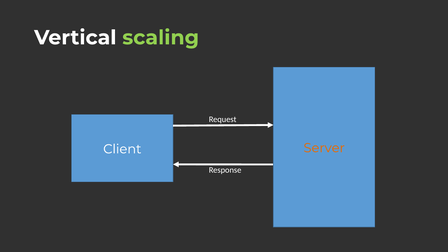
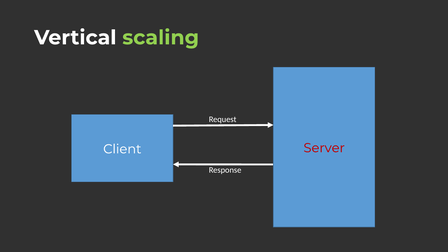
Server colour: orange -> red
